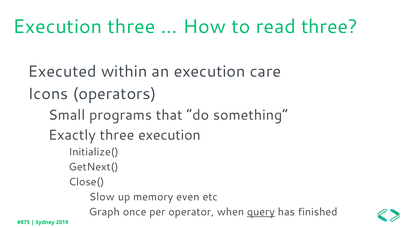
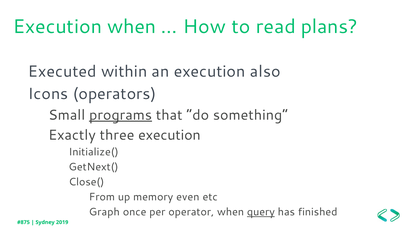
Execution three: three -> when
read three: three -> plans
care: care -> also
programs underline: none -> present
Slow: Slow -> From
